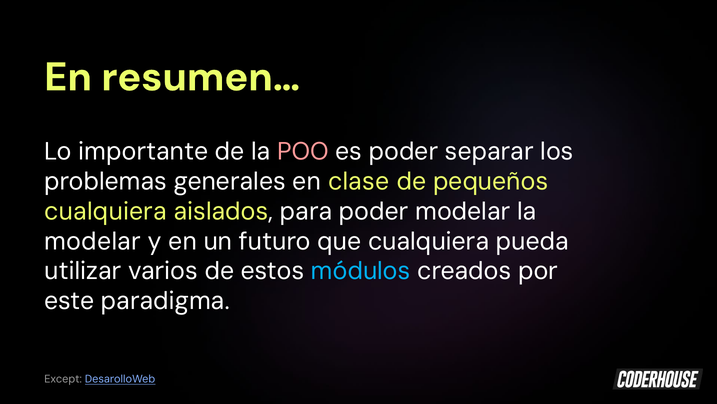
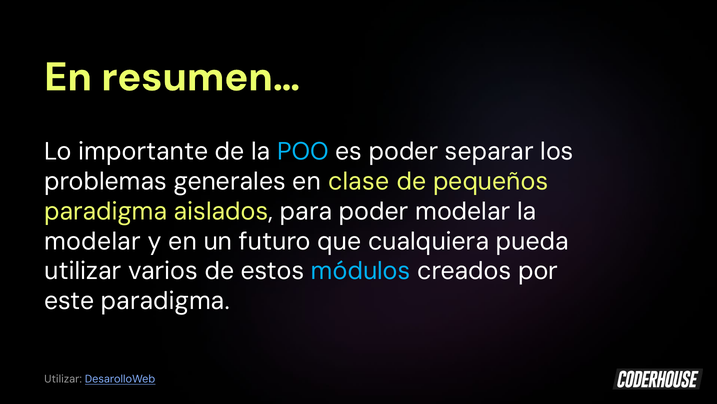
POO colour: pink -> light blue
cualquiera at (106, 211): cualquiera -> paradigma
Except at (63, 378): Except -> Utilizar
